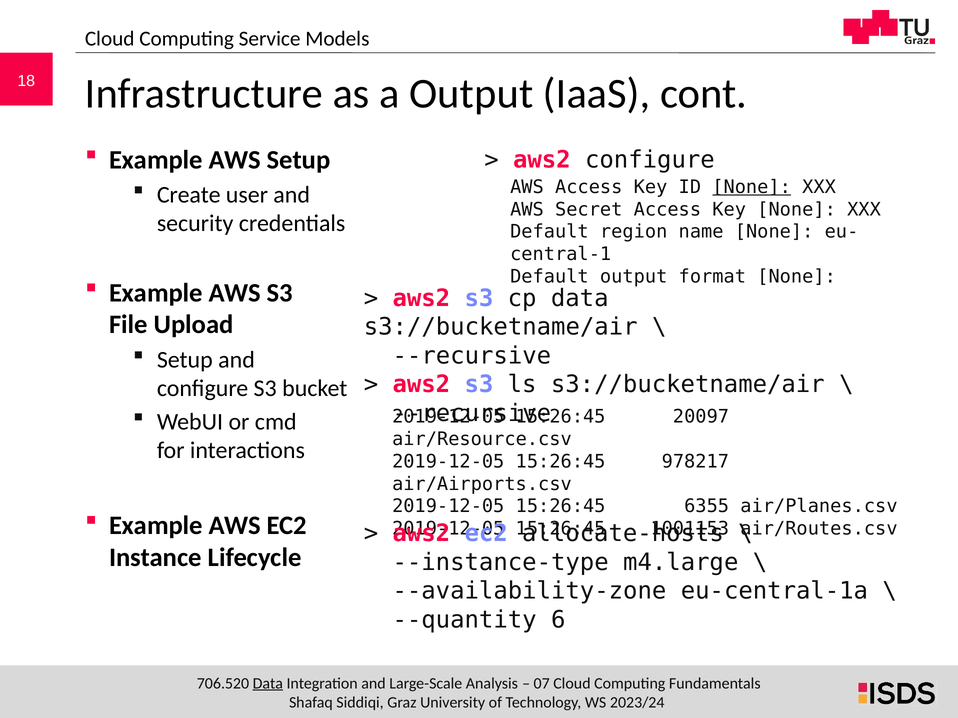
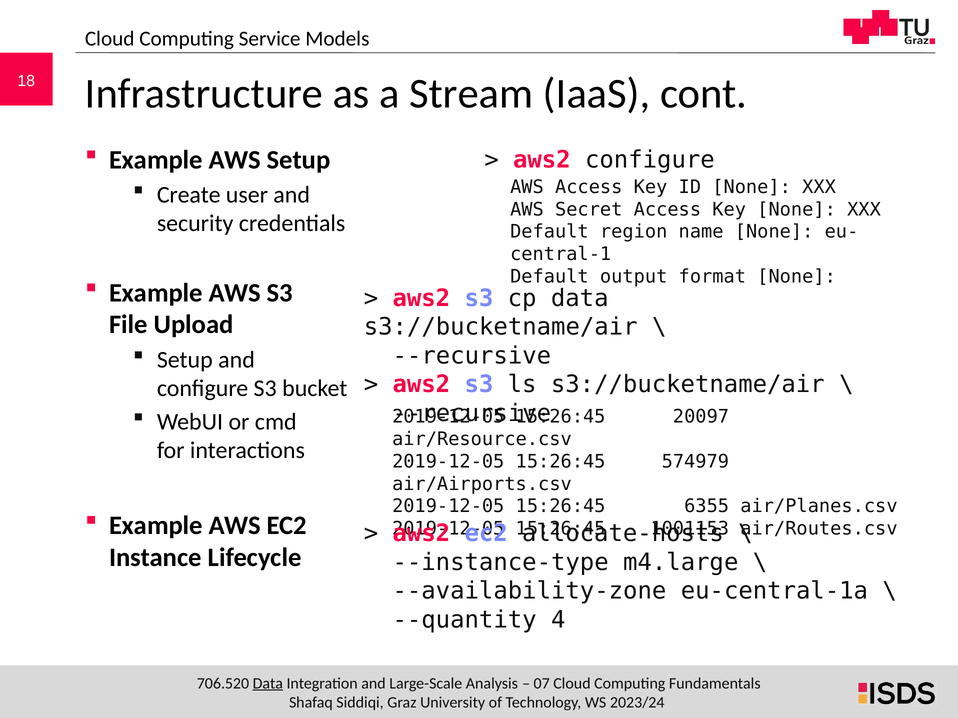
a Output: Output -> Stream
None at (752, 187) underline: present -> none
978217: 978217 -> 574979
6: 6 -> 4
